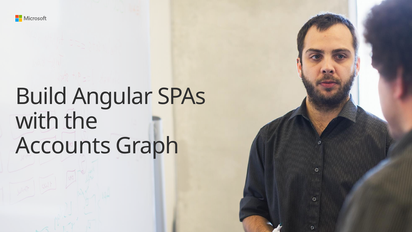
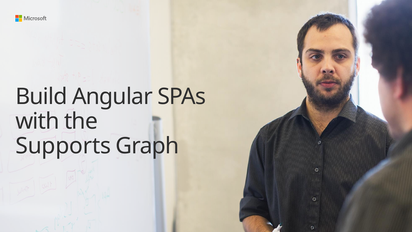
Accounts: Accounts -> Supports
